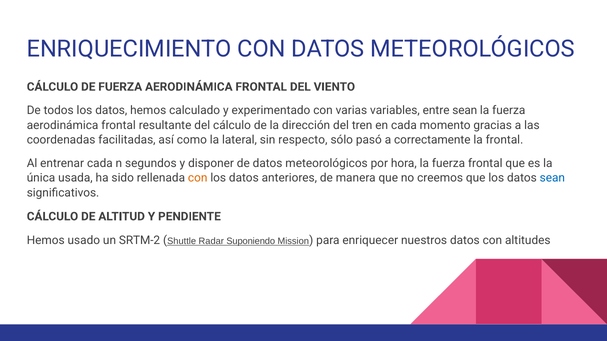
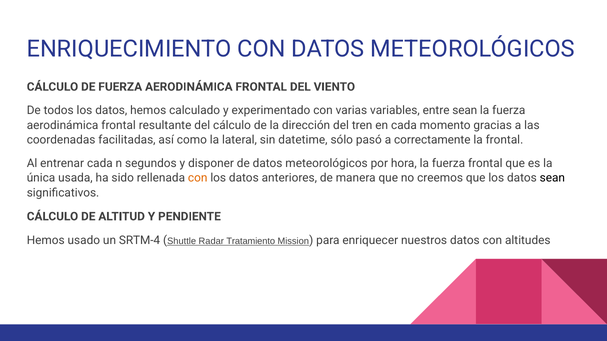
respecto: respecto -> datetime
sean at (552, 178) colour: blue -> black
SRTM-2: SRTM-2 -> SRTM-4
Suponiendo: Suponiendo -> Tratamiento
